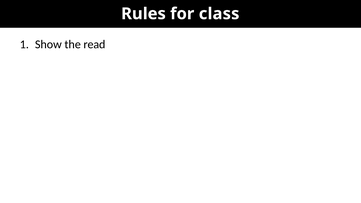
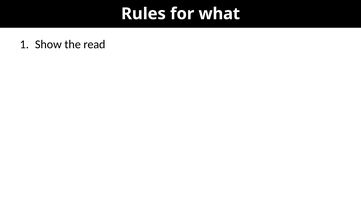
class: class -> what
